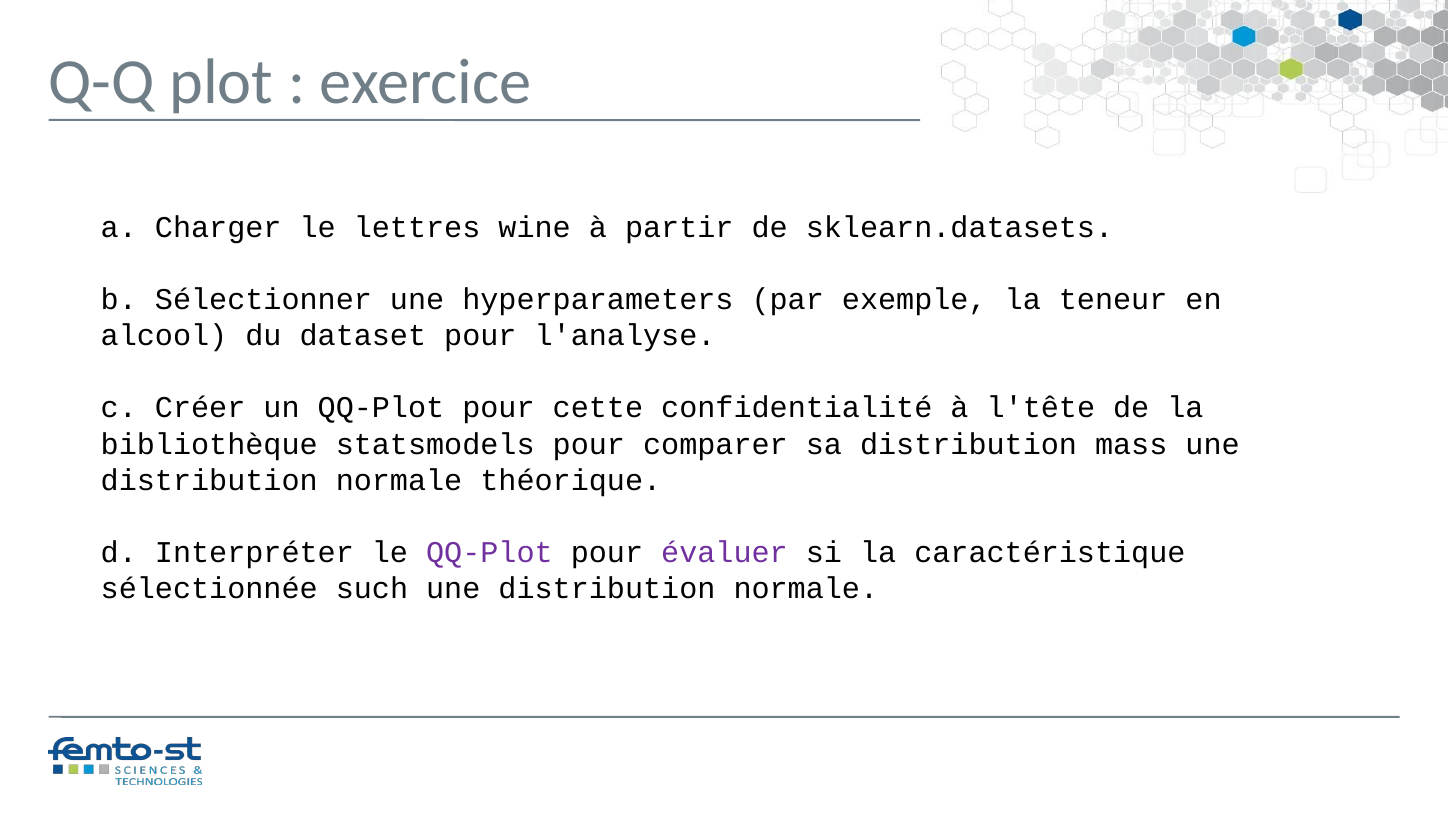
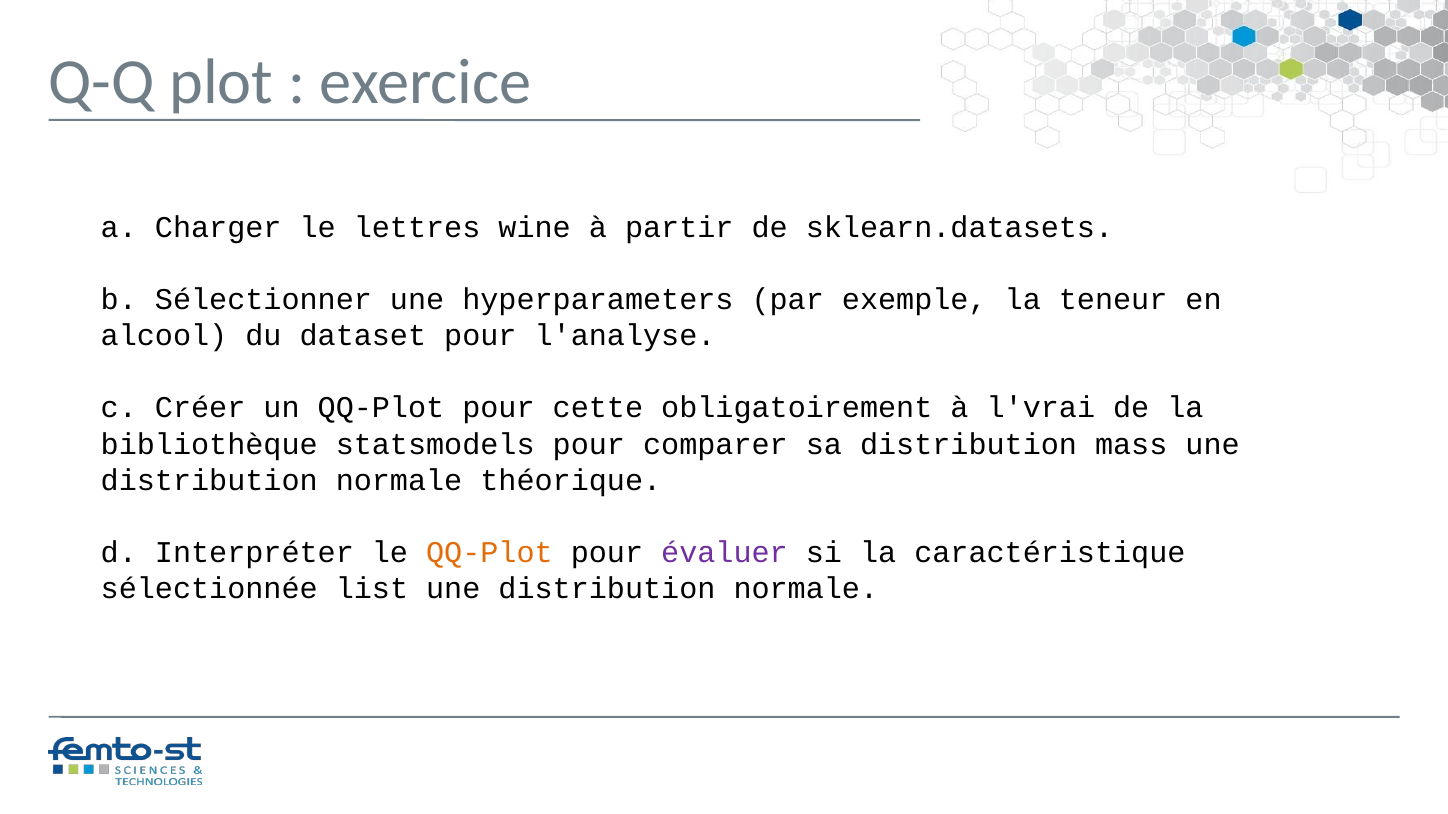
confidentialité: confidentialité -> obligatoirement
l'tête: l'tête -> l'vrai
QQ-Plot at (489, 553) colour: purple -> orange
such: such -> list
